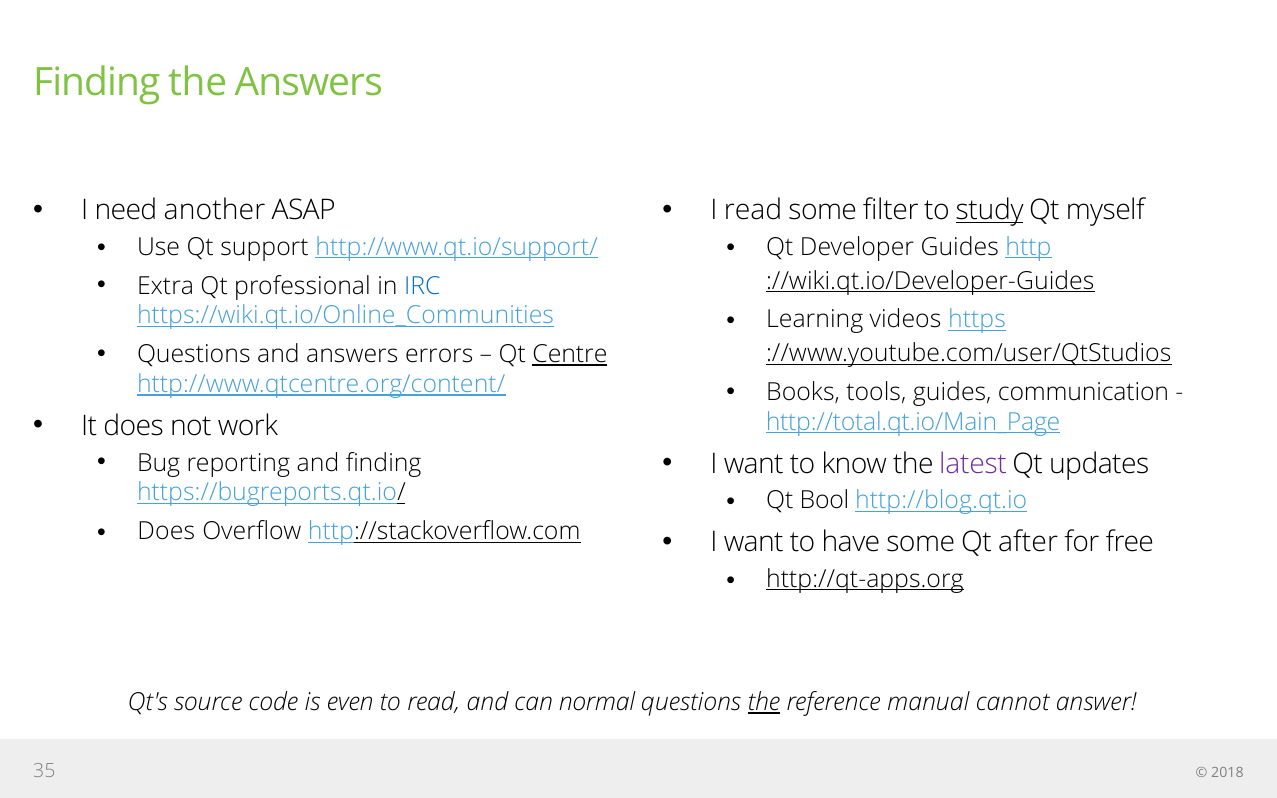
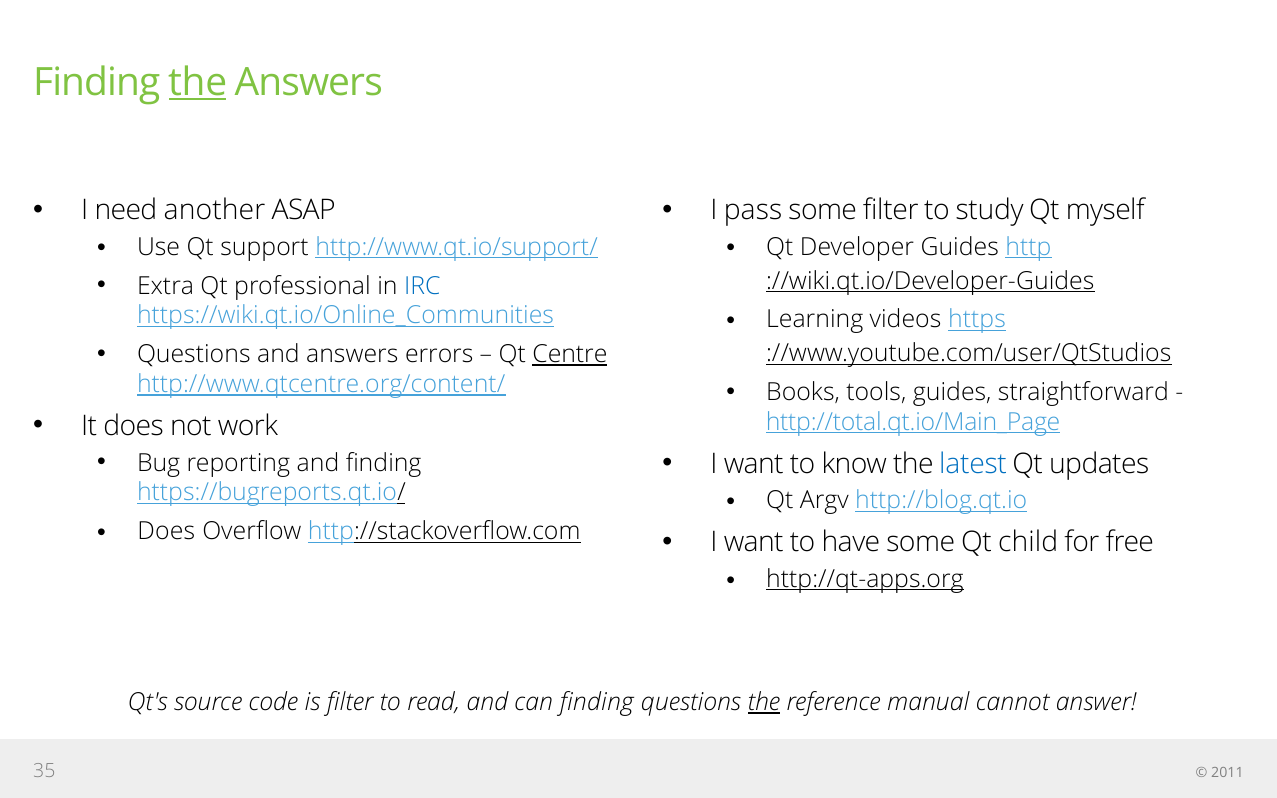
the at (198, 82) underline: none -> present
I read: read -> pass
study underline: present -> none
communication: communication -> straightforward
latest colour: purple -> blue
Bool: Bool -> Argv
after: after -> child
is even: even -> filter
can normal: normal -> finding
2018: 2018 -> 2011
